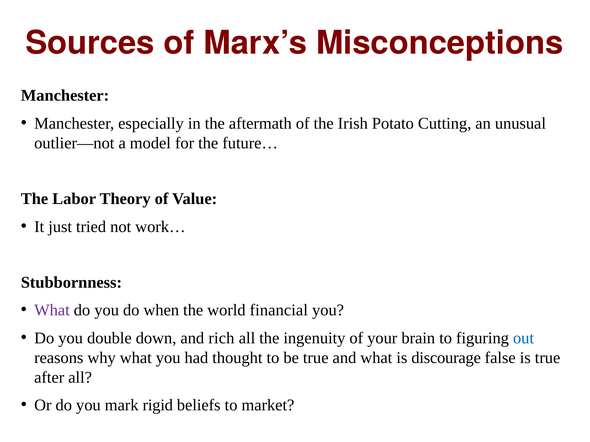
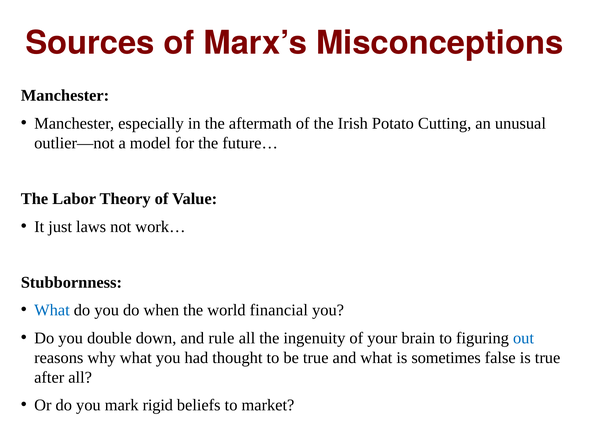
tried: tried -> laws
What at (52, 310) colour: purple -> blue
rich: rich -> rule
discourage: discourage -> sometimes
